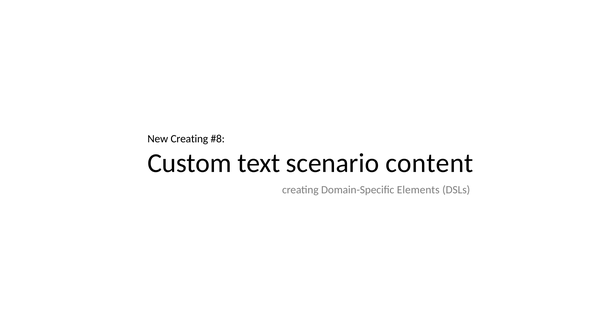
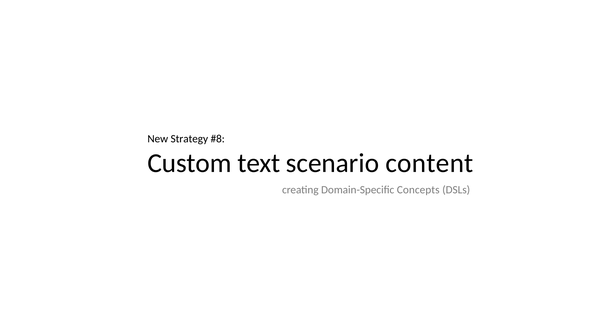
New Creating: Creating -> Strategy
Elements: Elements -> Concepts
